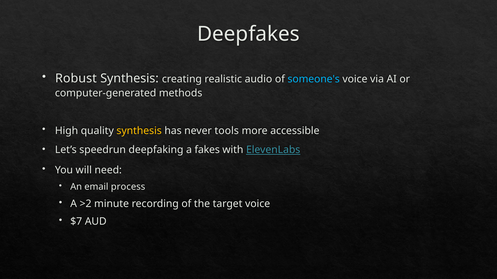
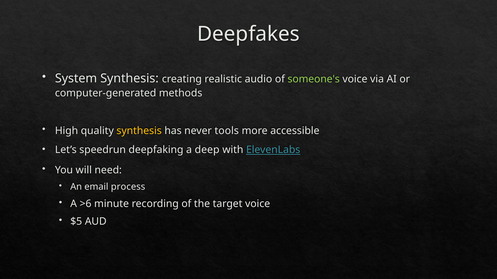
Robust: Robust -> System
someone's colour: light blue -> light green
fakes: fakes -> deep
>2: >2 -> >6
$7: $7 -> $5
